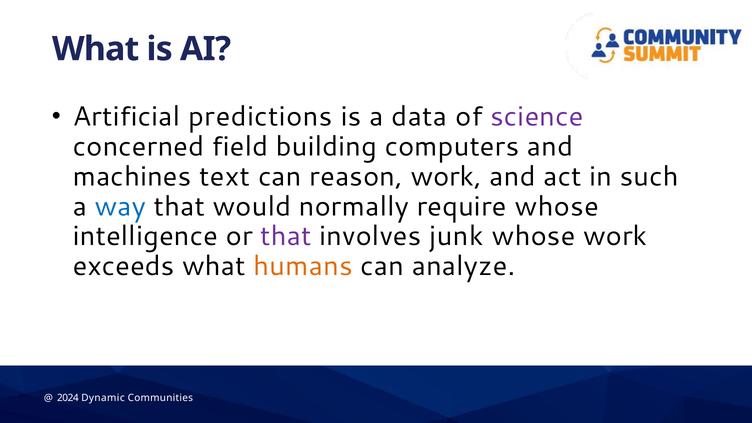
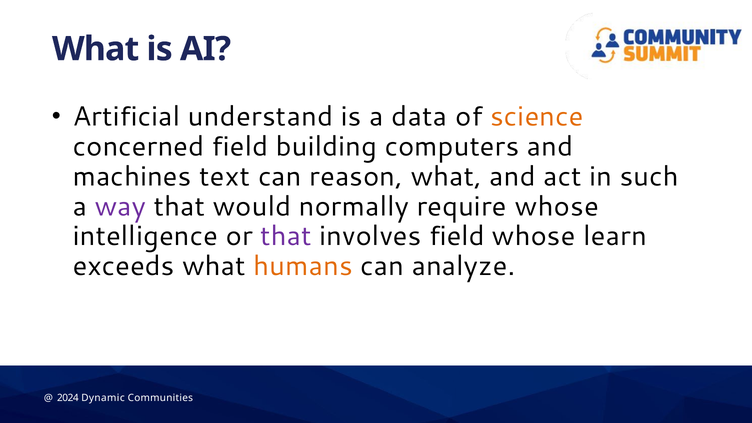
predictions: predictions -> understand
science colour: purple -> orange
reason work: work -> what
way colour: blue -> purple
involves junk: junk -> field
whose work: work -> learn
